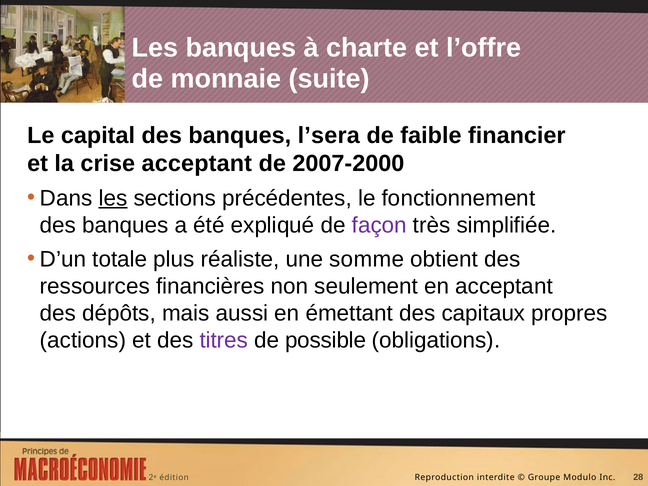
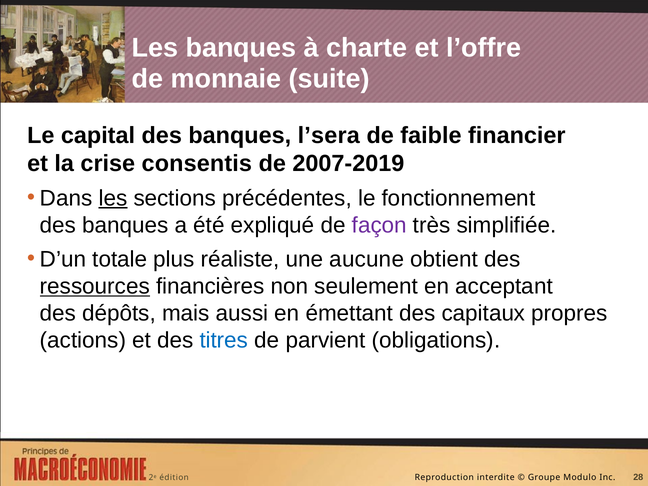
crise acceptant: acceptant -> consentis
2007-2000: 2007-2000 -> 2007-2019
somme: somme -> aucune
ressources underline: none -> present
titres colour: purple -> blue
possible: possible -> parvient
